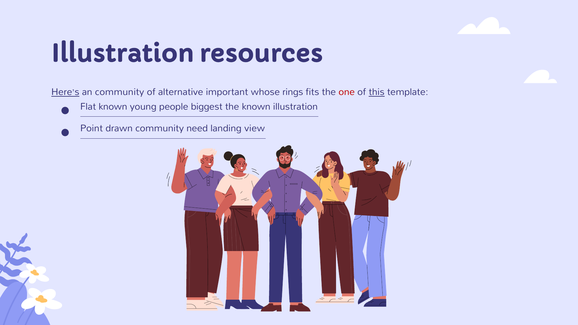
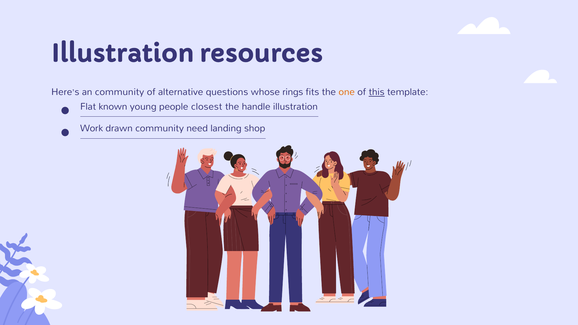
Here’s underline: present -> none
important: important -> questions
one colour: red -> orange
biggest: biggest -> closest
the known: known -> handle
Point: Point -> Work
view: view -> shop
